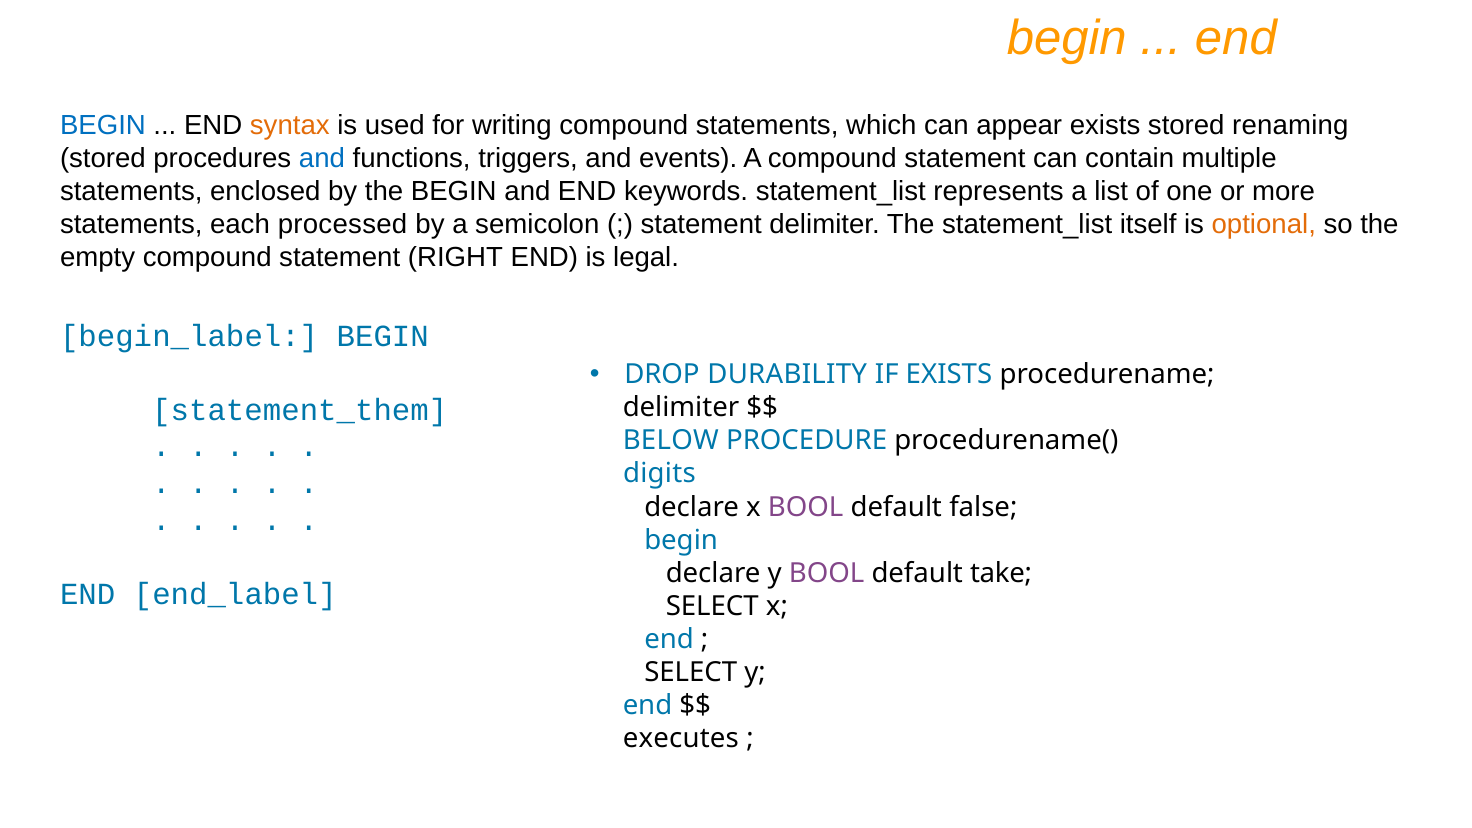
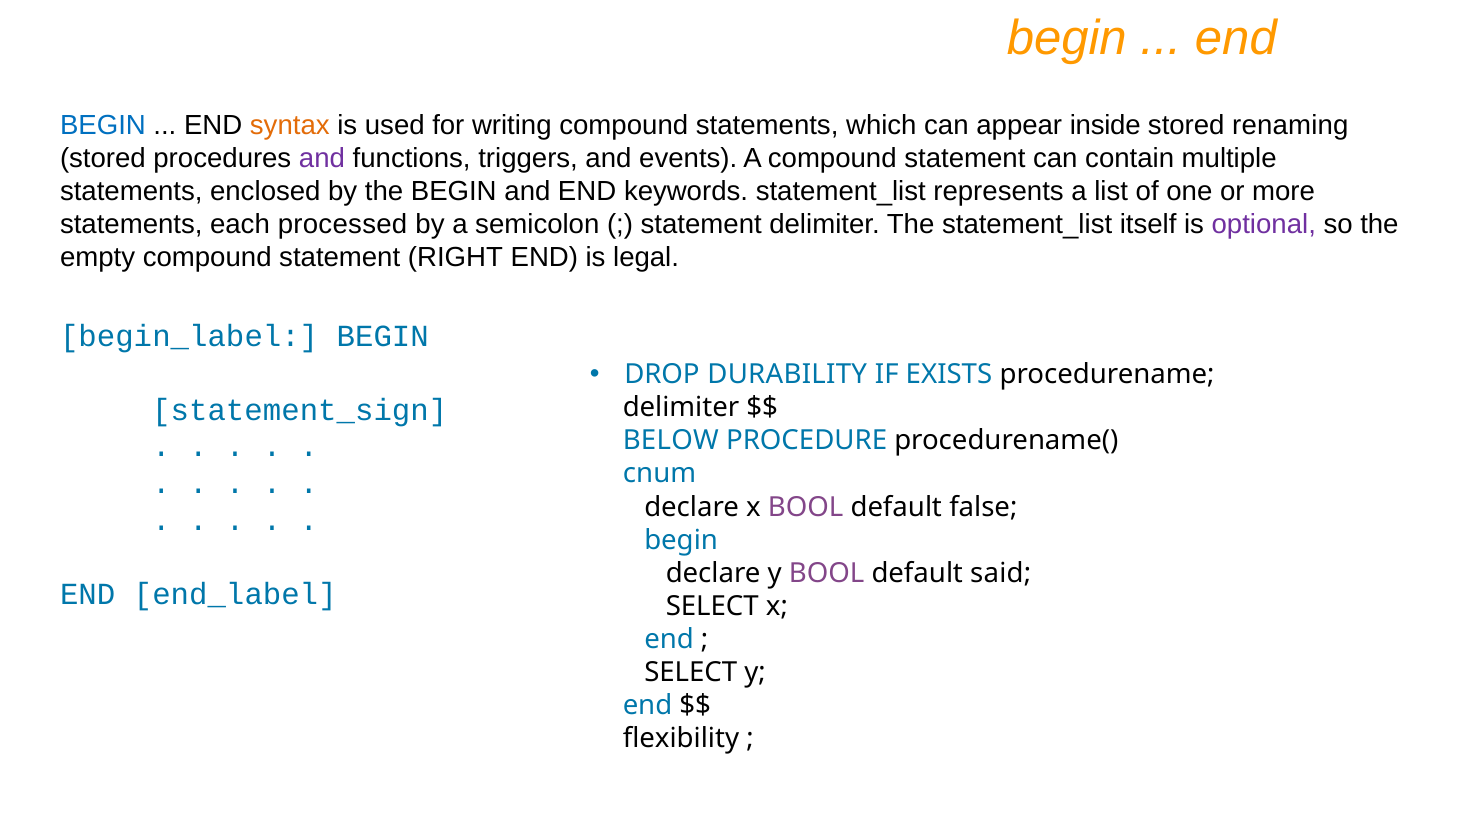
appear exists: exists -> inside
and at (322, 158) colour: blue -> purple
optional colour: orange -> purple
statement_them: statement_them -> statement_sign
digits: digits -> cnum
take: take -> said
executes: executes -> flexibility
